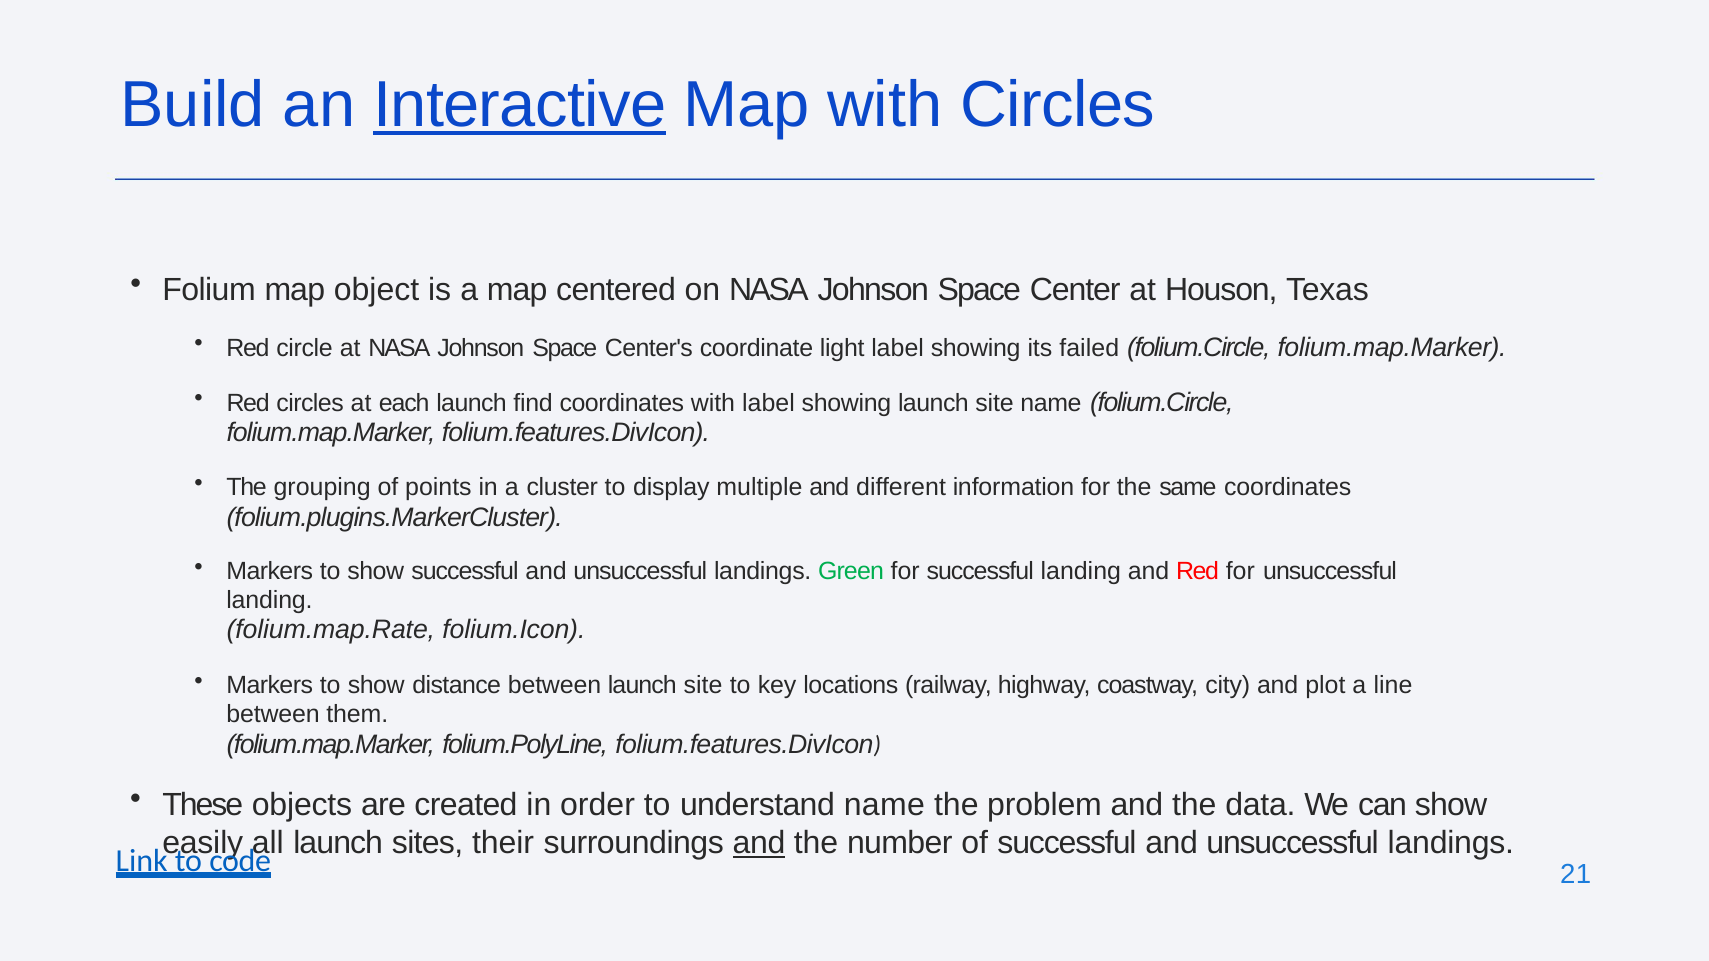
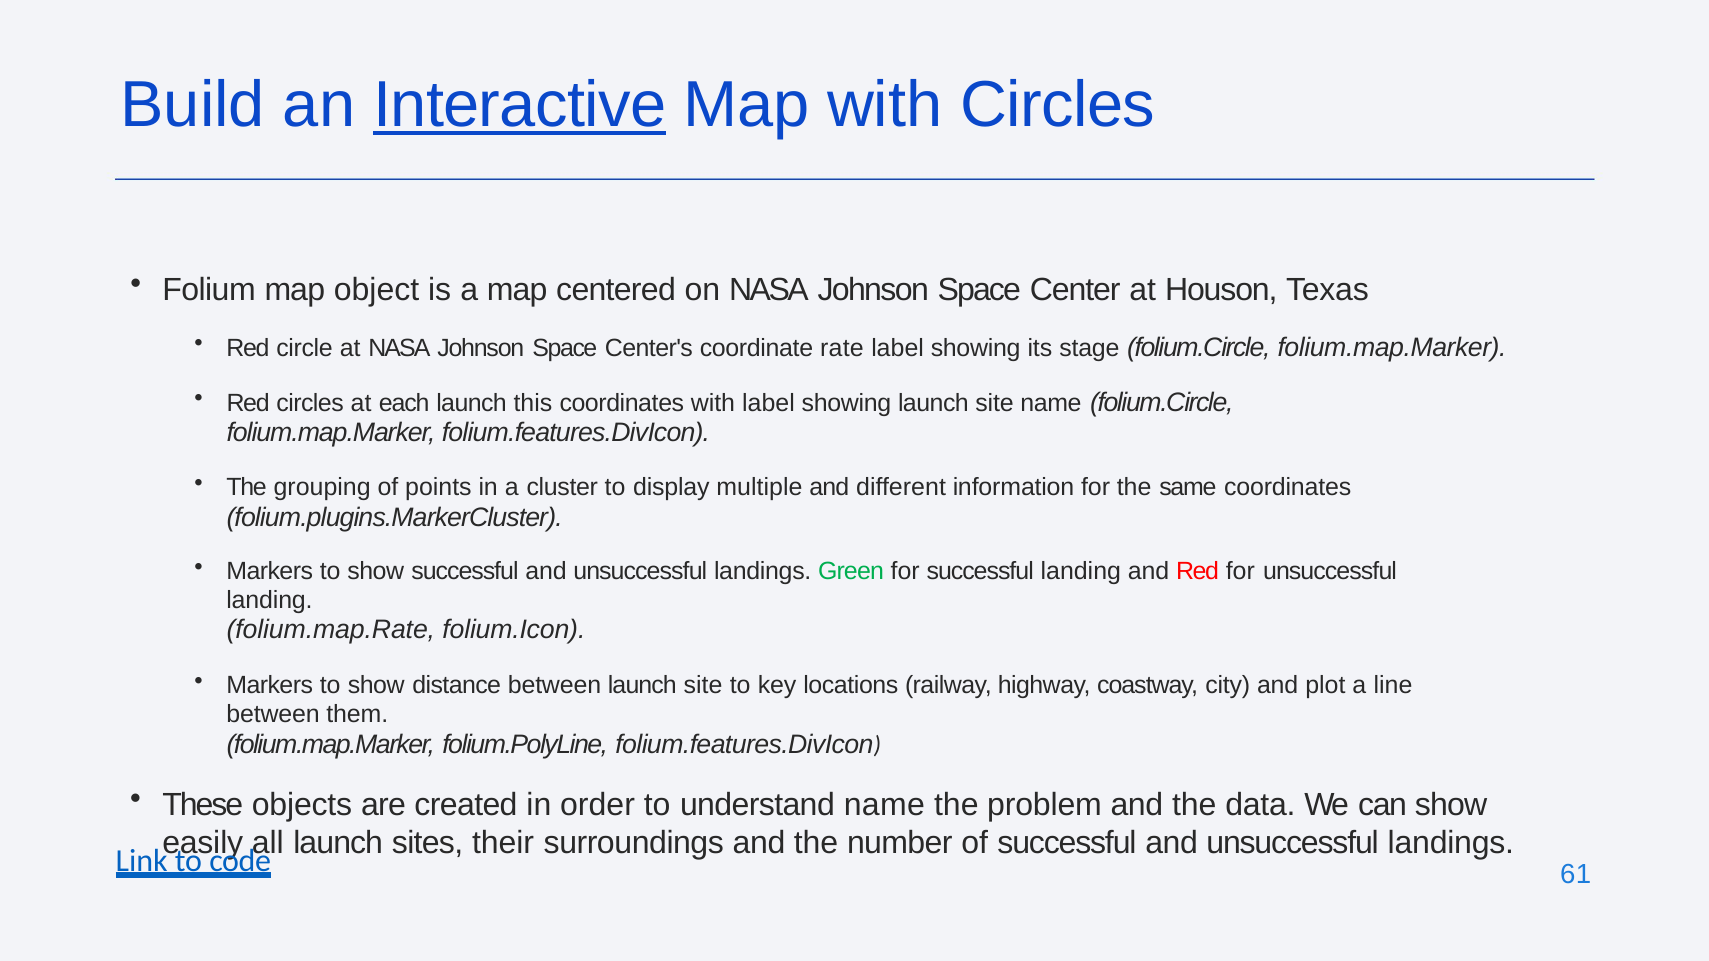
light: light -> rate
failed: failed -> stage
find: find -> this
and at (759, 843) underline: present -> none
21: 21 -> 61
